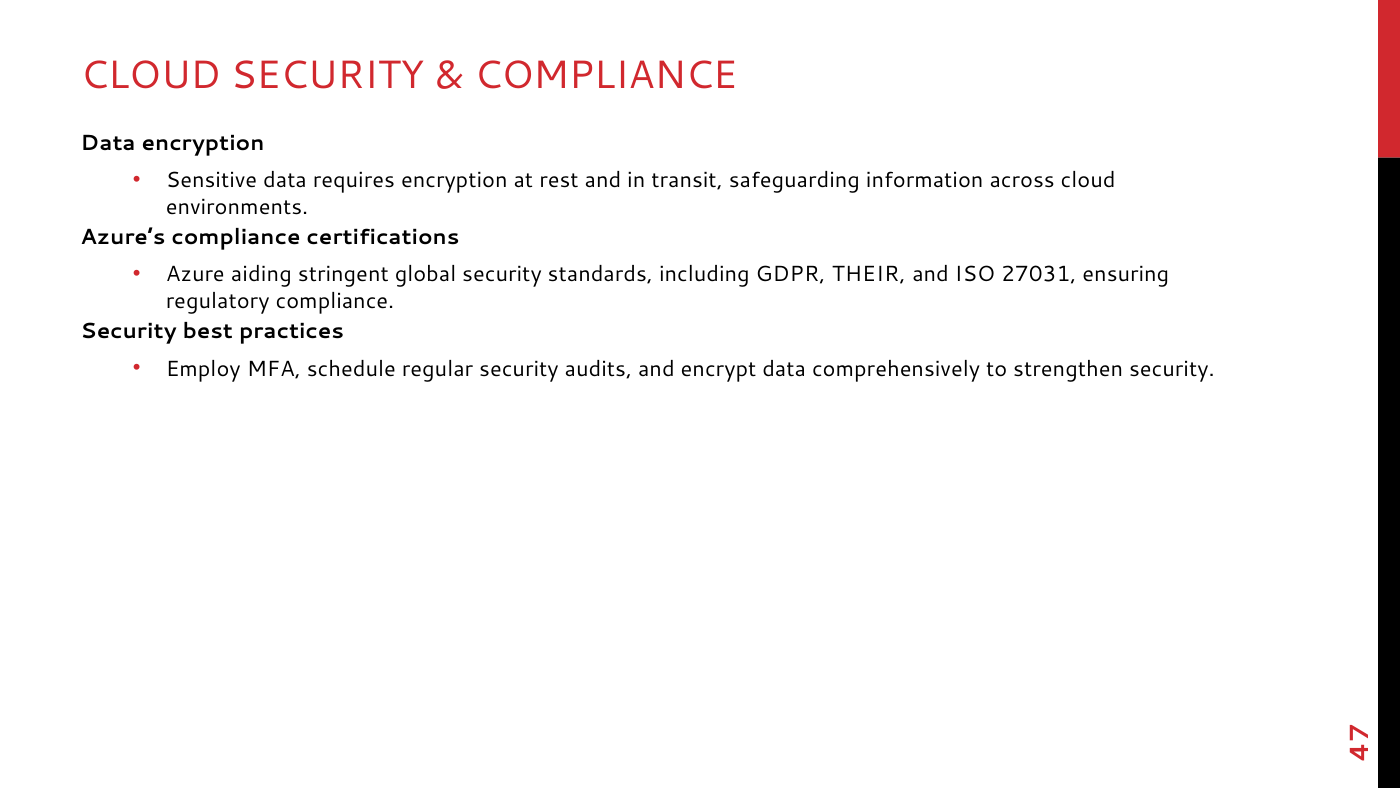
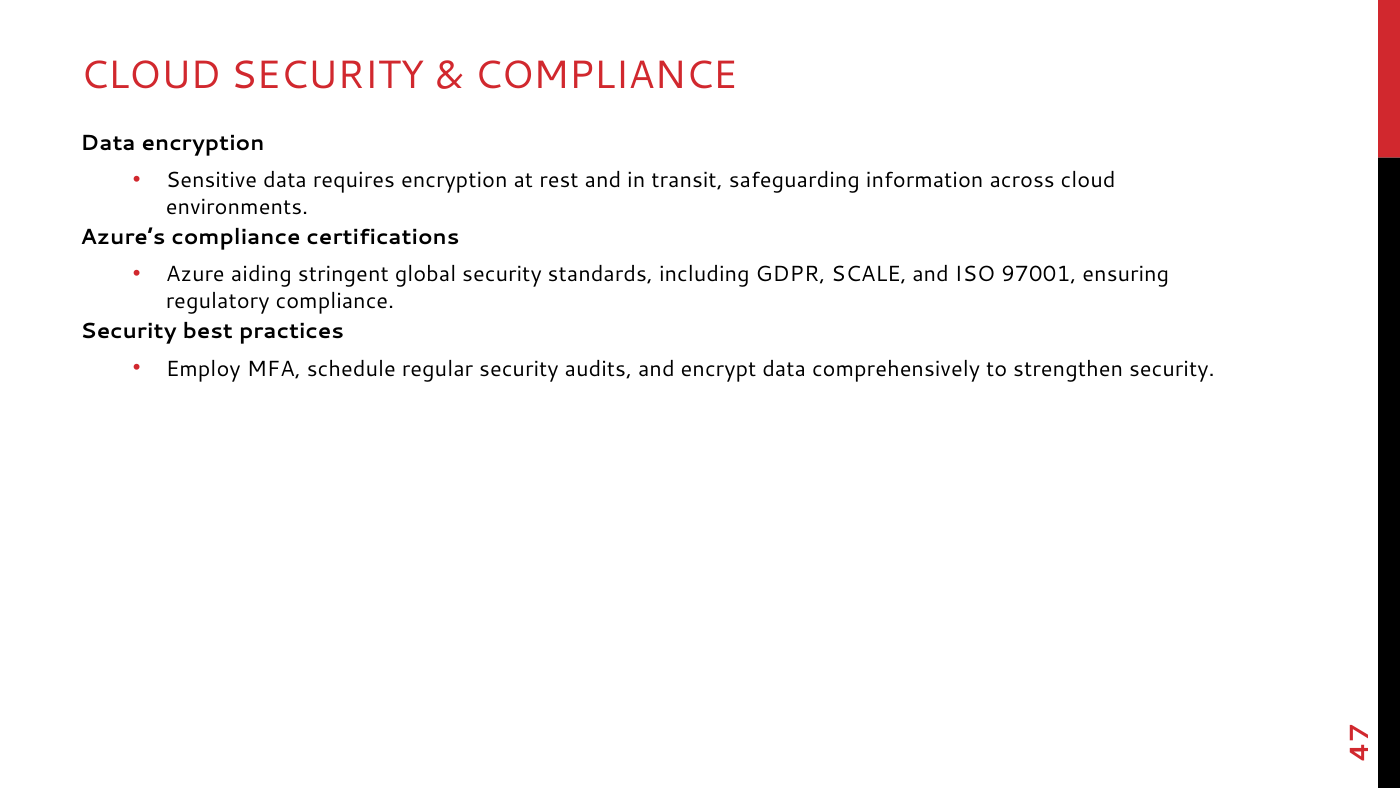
THEIR: THEIR -> SCALE
27031: 27031 -> 97001
